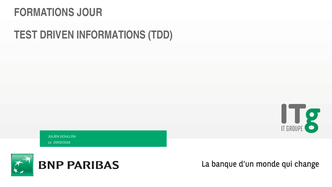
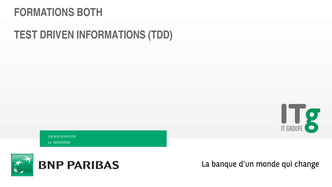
JOUR: JOUR -> BOTH
